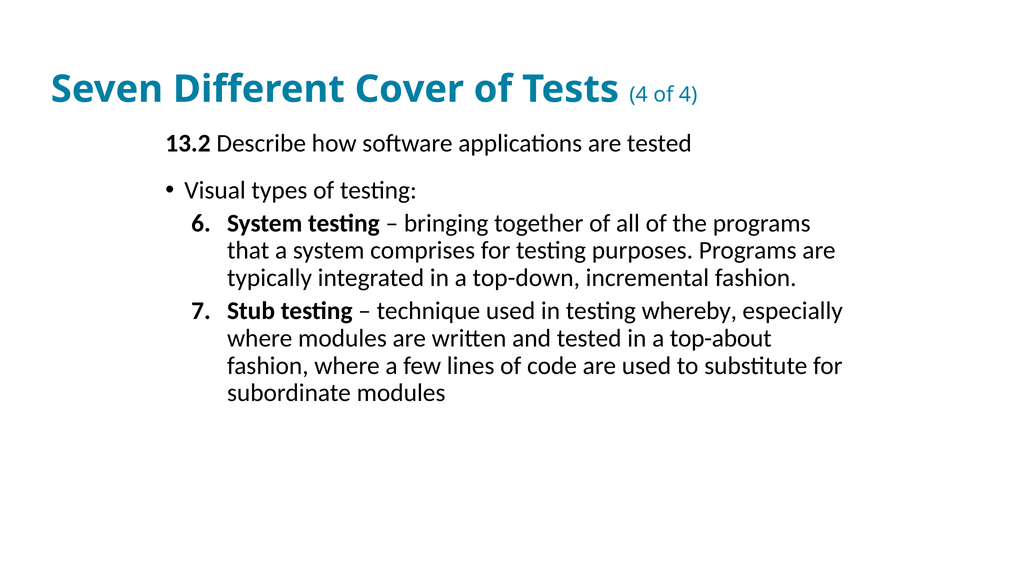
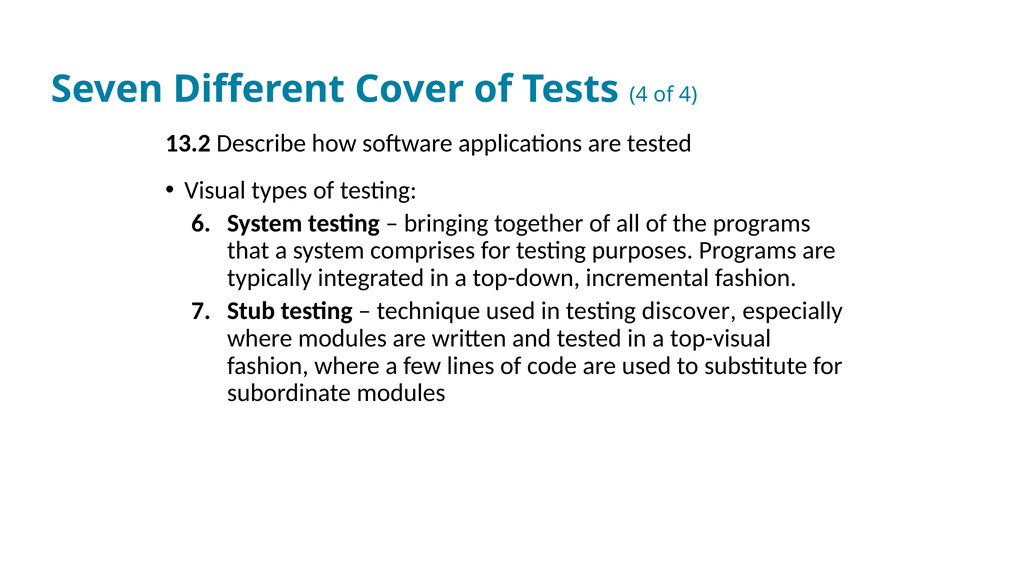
whereby: whereby -> discover
top-about: top-about -> top-visual
